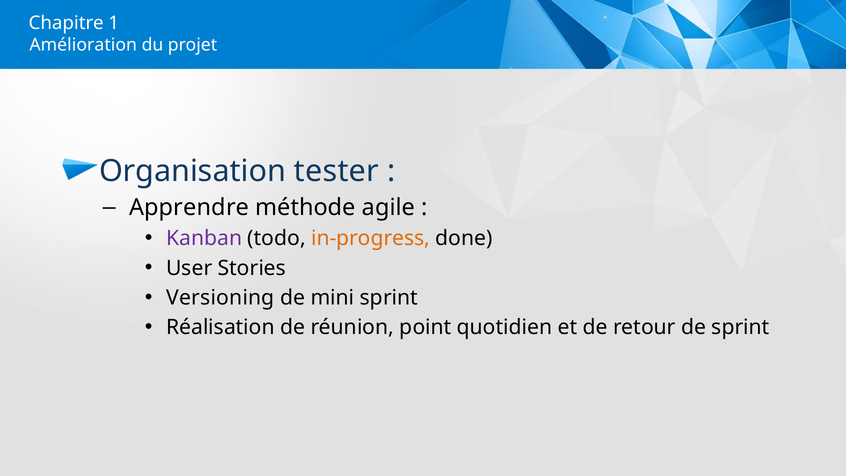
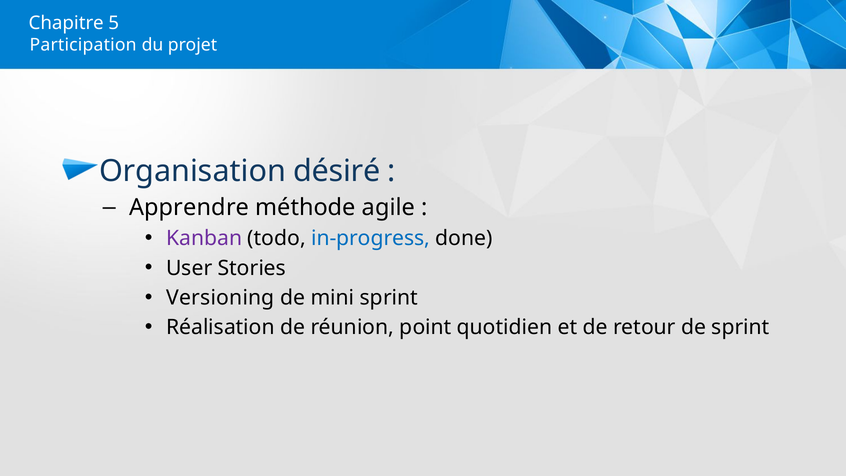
1: 1 -> 5
Amélioration: Amélioration -> Participation
tester: tester -> désiré
in-progress colour: orange -> blue
